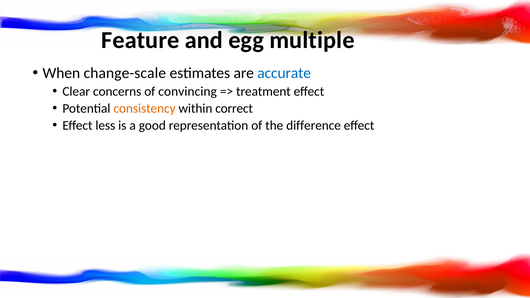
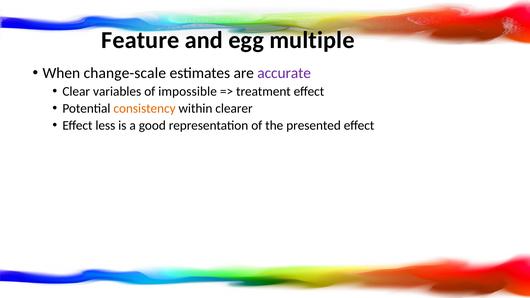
accurate colour: blue -> purple
concerns: concerns -> variables
convincing: convincing -> impossible
correct: correct -> clearer
difference: difference -> presented
